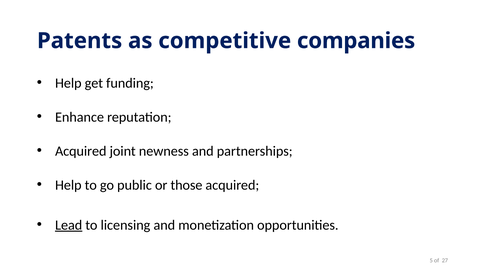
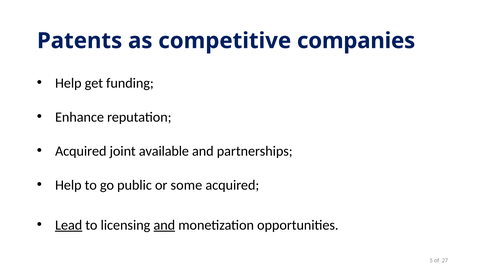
newness: newness -> available
those: those -> some
and at (164, 225) underline: none -> present
